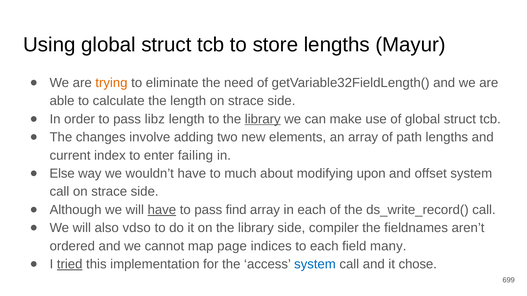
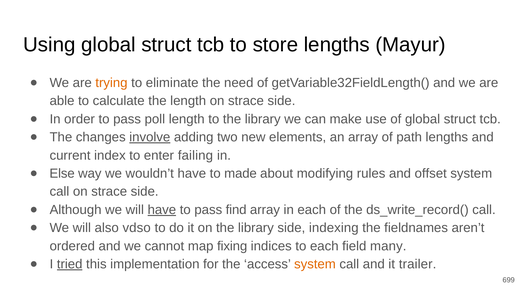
libz: libz -> poll
library at (263, 119) underline: present -> none
involve underline: none -> present
much: much -> made
upon: upon -> rules
compiler: compiler -> indexing
page: page -> fixing
system at (315, 265) colour: blue -> orange
chose: chose -> trailer
